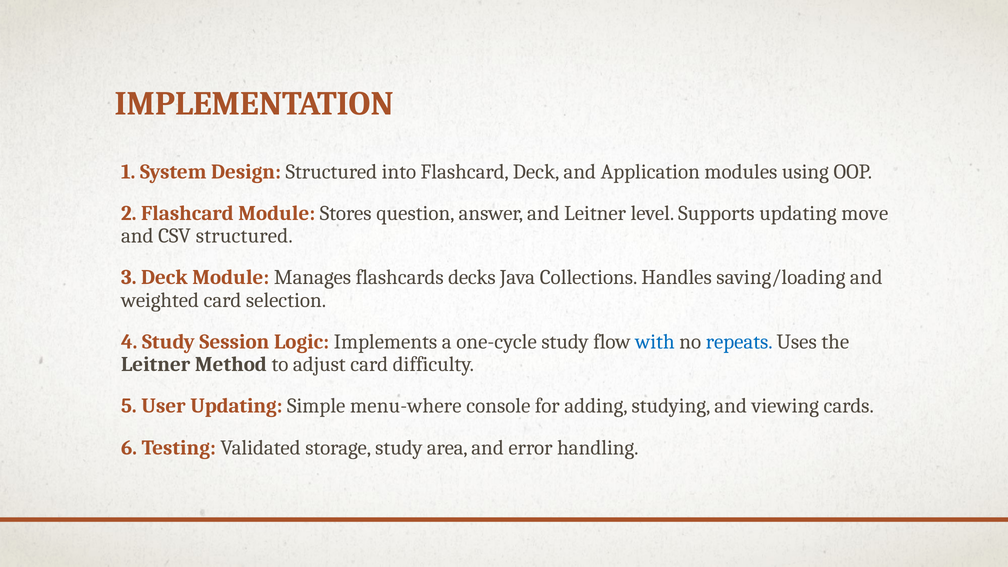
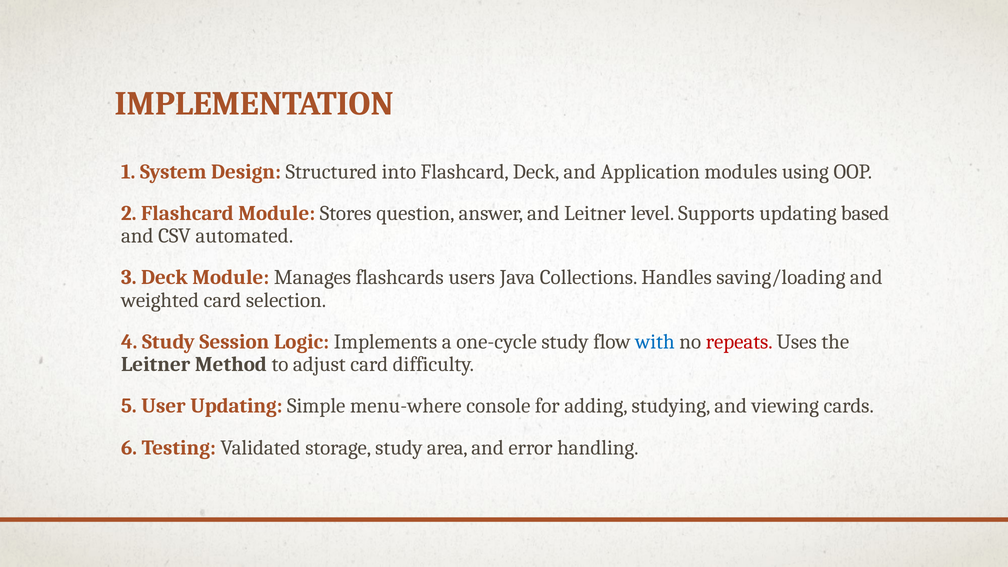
move: move -> based
CSV structured: structured -> automated
decks: decks -> users
repeats colour: blue -> red
